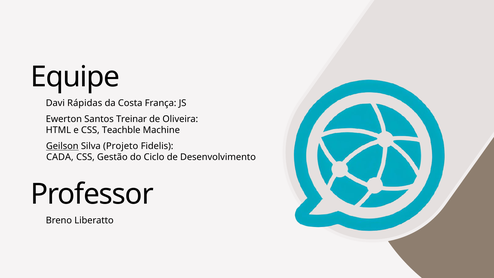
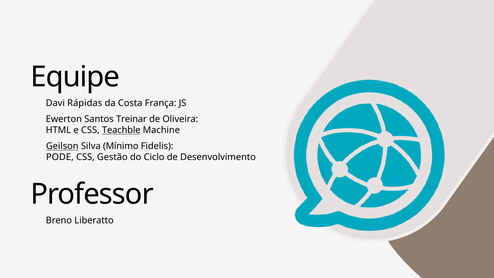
Teachble underline: none -> present
Projeto: Projeto -> Mínimo
CADA: CADA -> PODE
